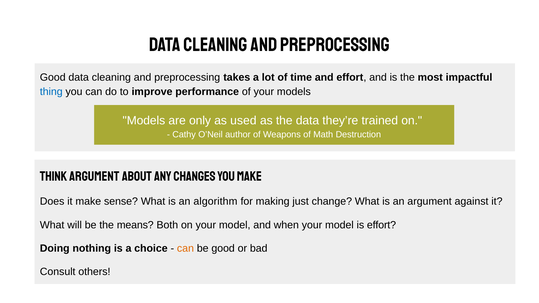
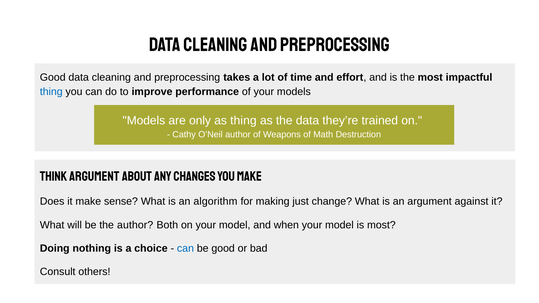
as used: used -> thing
the means: means -> author
is effort: effort -> most
can at (185, 248) colour: orange -> blue
